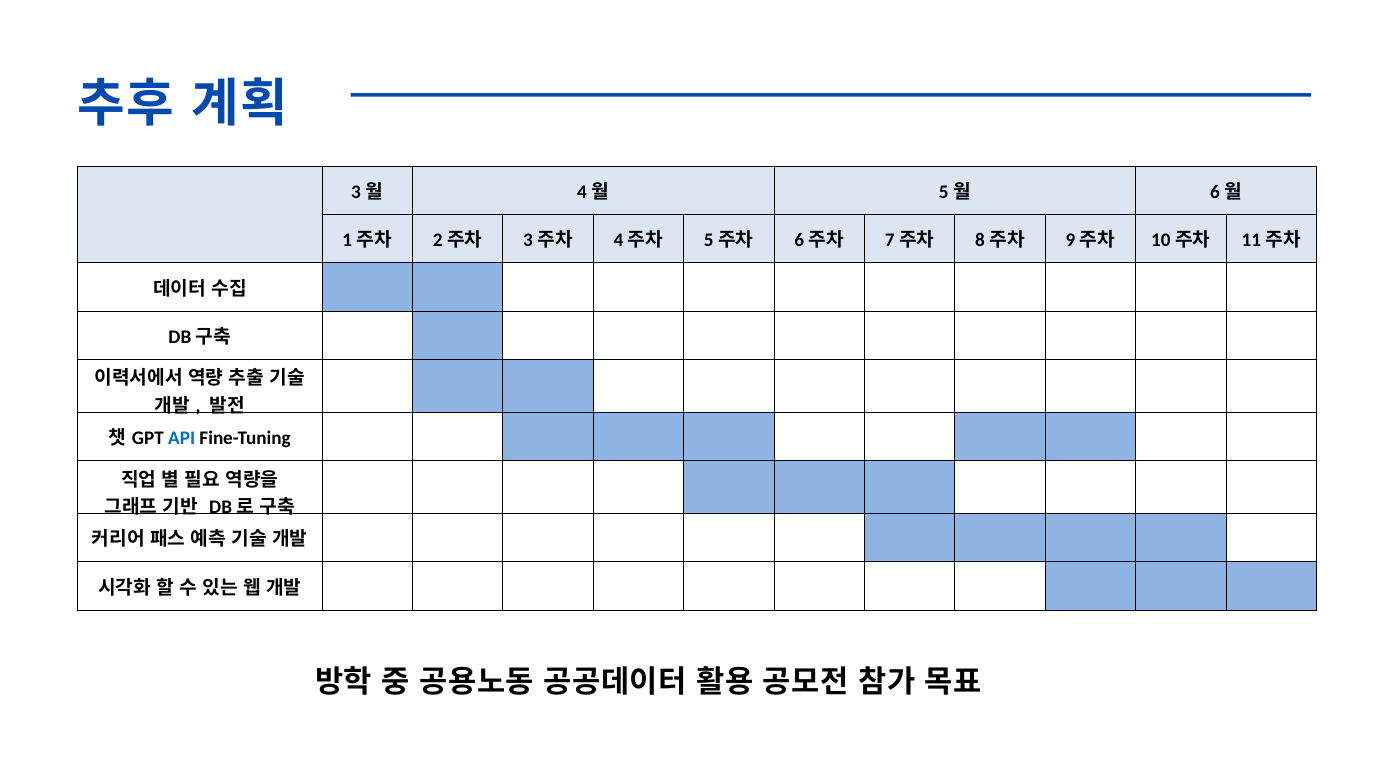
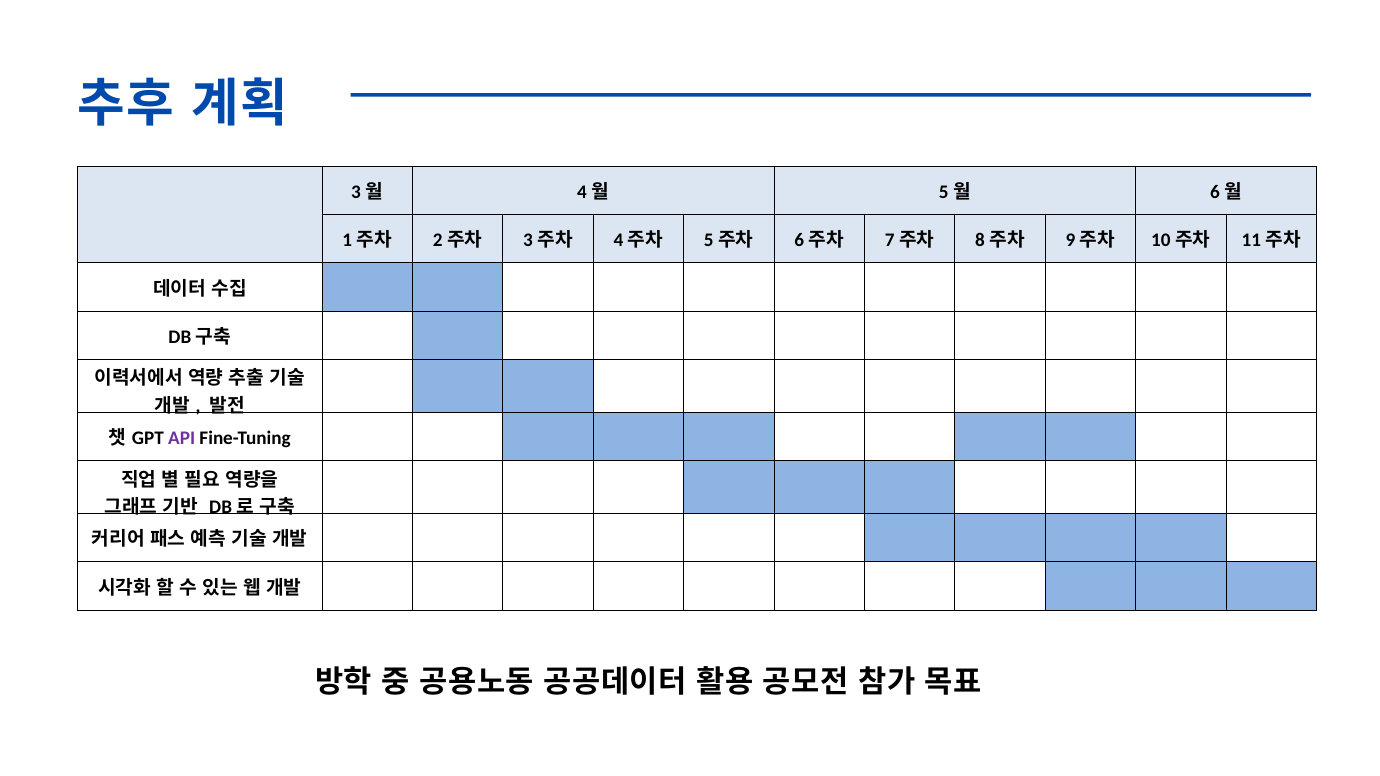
API colour: blue -> purple
